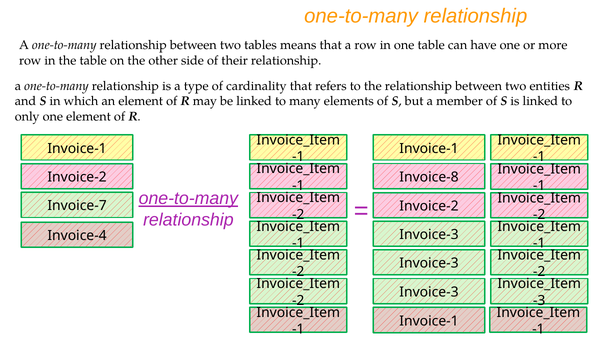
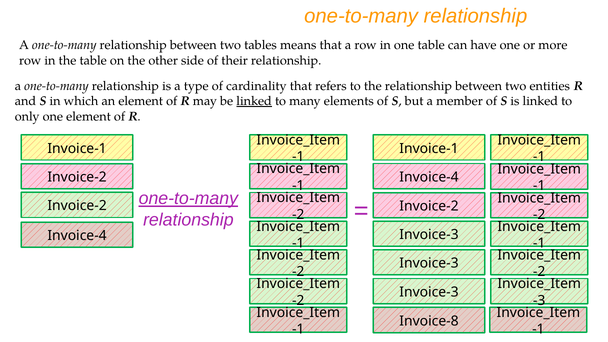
linked at (254, 101) underline: none -> present
Invoice-8 at (429, 177): Invoice-8 -> Invoice-4
Invoice-7 at (77, 206): Invoice-7 -> Invoice-2
Invoice-1 at (429, 321): Invoice-1 -> Invoice-8
